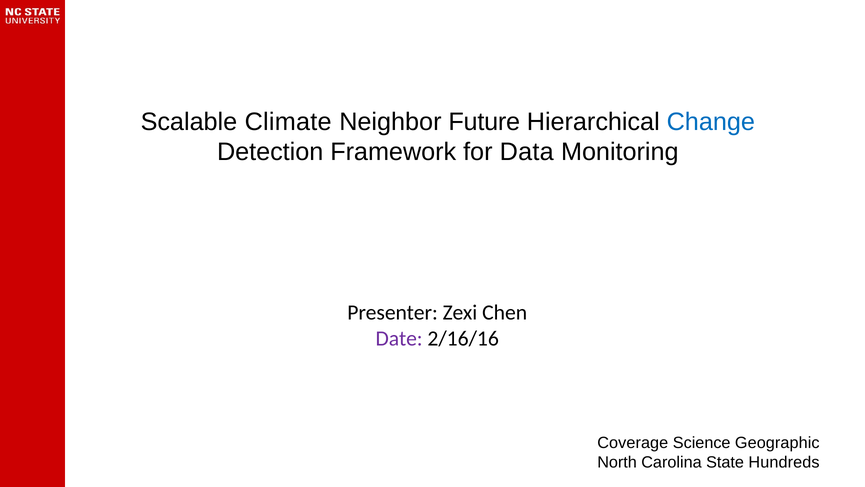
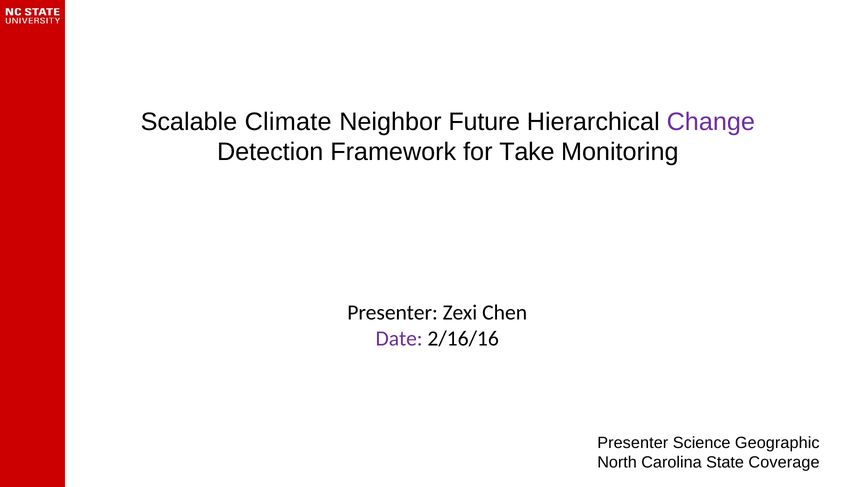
Change colour: blue -> purple
Data: Data -> Take
Coverage at (633, 443): Coverage -> Presenter
Hundreds: Hundreds -> Coverage
